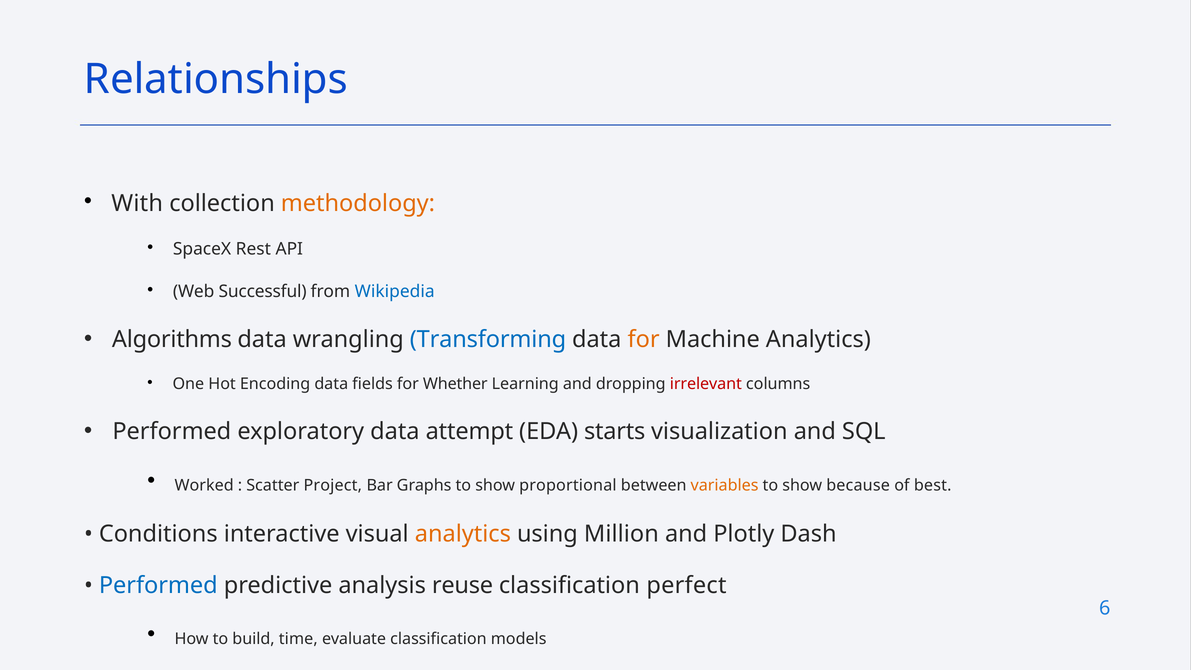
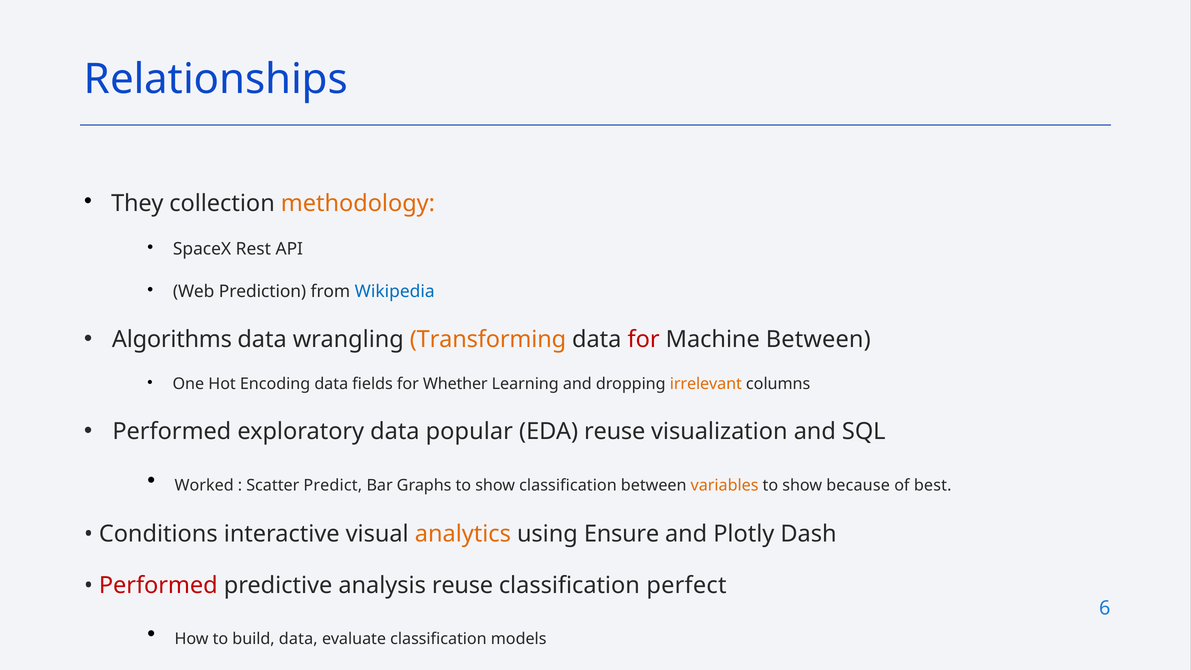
With: With -> They
Successful: Successful -> Prediction
Transforming colour: blue -> orange
for at (644, 340) colour: orange -> red
Machine Analytics: Analytics -> Between
irrelevant colour: red -> orange
attempt: attempt -> popular
EDA starts: starts -> reuse
Project: Project -> Predict
show proportional: proportional -> classification
Million: Million -> Ensure
Performed at (158, 585) colour: blue -> red
build time: time -> data
